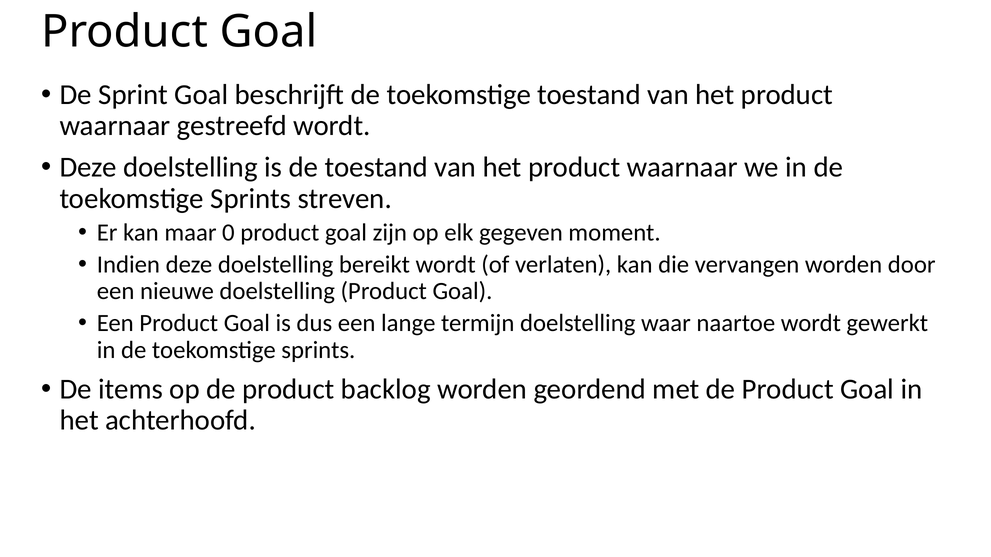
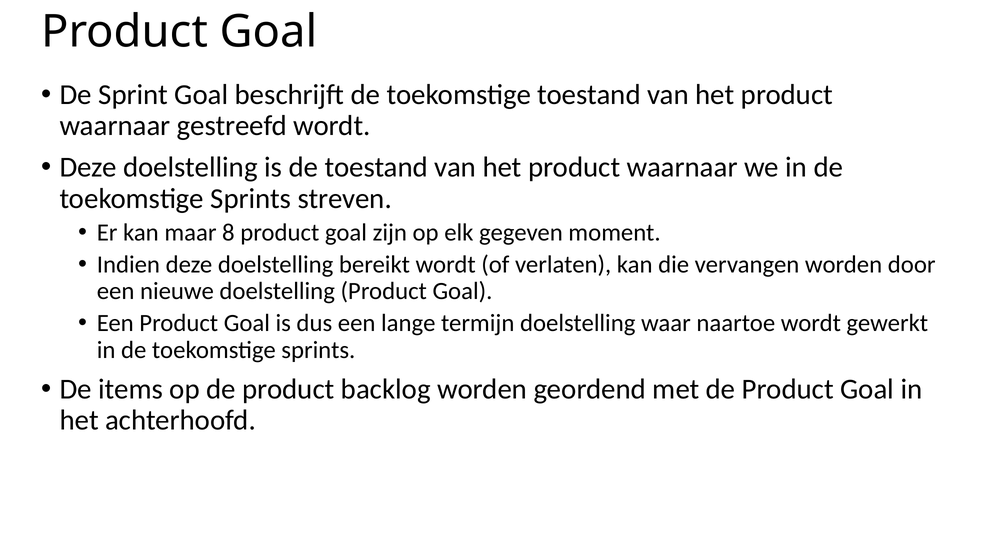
0: 0 -> 8
